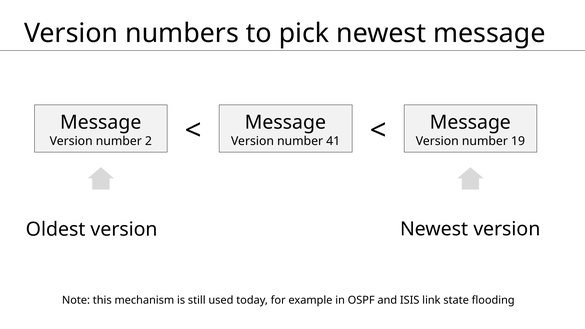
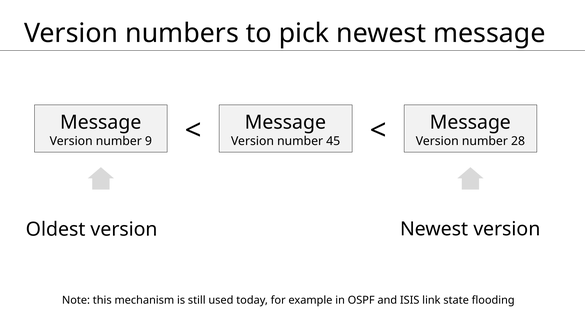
2: 2 -> 9
41: 41 -> 45
19: 19 -> 28
